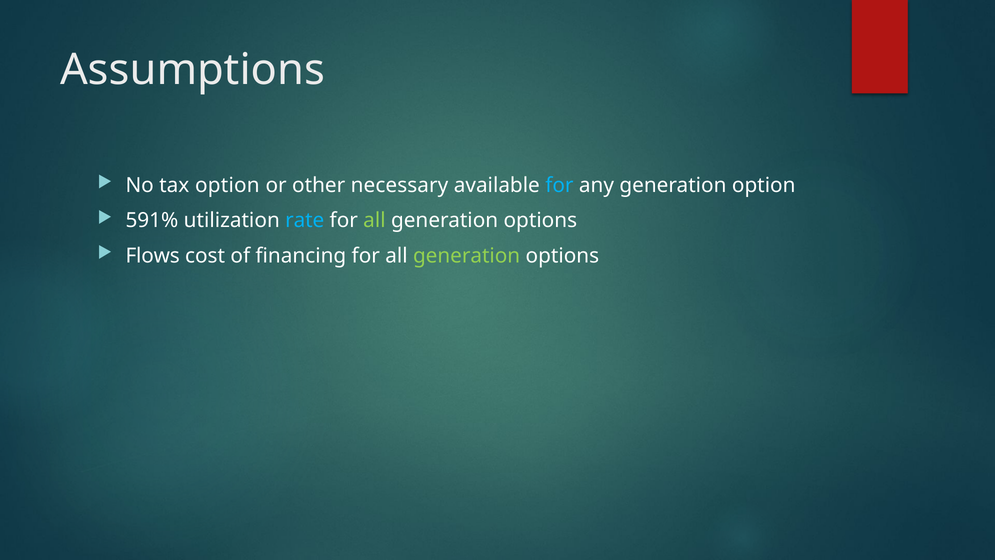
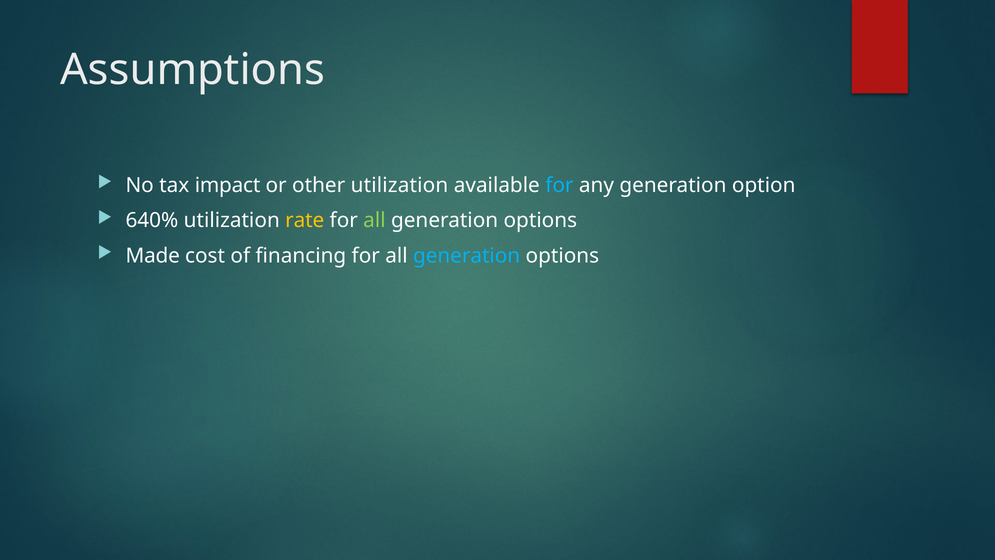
tax option: option -> impact
other necessary: necessary -> utilization
591%: 591% -> 640%
rate colour: light blue -> yellow
Flows: Flows -> Made
generation at (467, 256) colour: light green -> light blue
